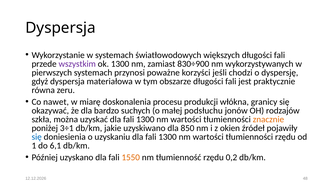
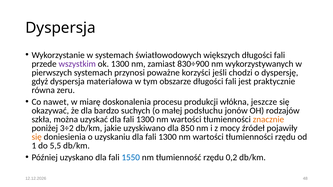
granicy: granicy -> jeszcze
3÷1: 3÷1 -> 3÷2
okien: okien -> mocy
się at (37, 137) colour: blue -> orange
6,1: 6,1 -> 5,5
1550 colour: orange -> blue
